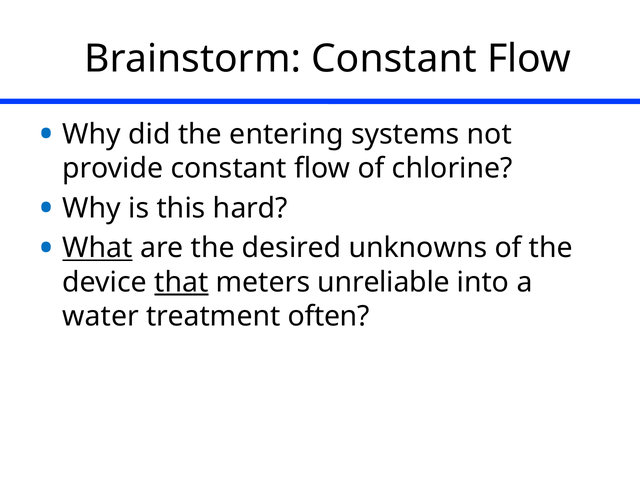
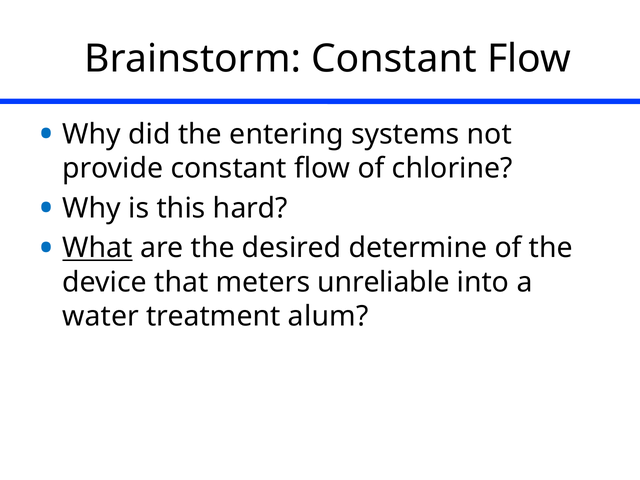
unknowns: unknowns -> determine
that underline: present -> none
often: often -> alum
